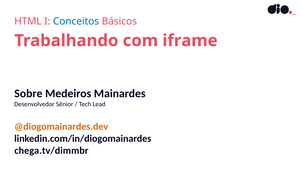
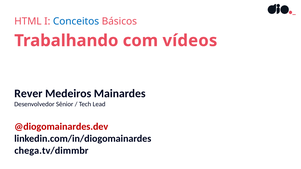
iframe: iframe -> vídeos
Sobre: Sobre -> Rever
@diogomainardes.dev colour: orange -> red
